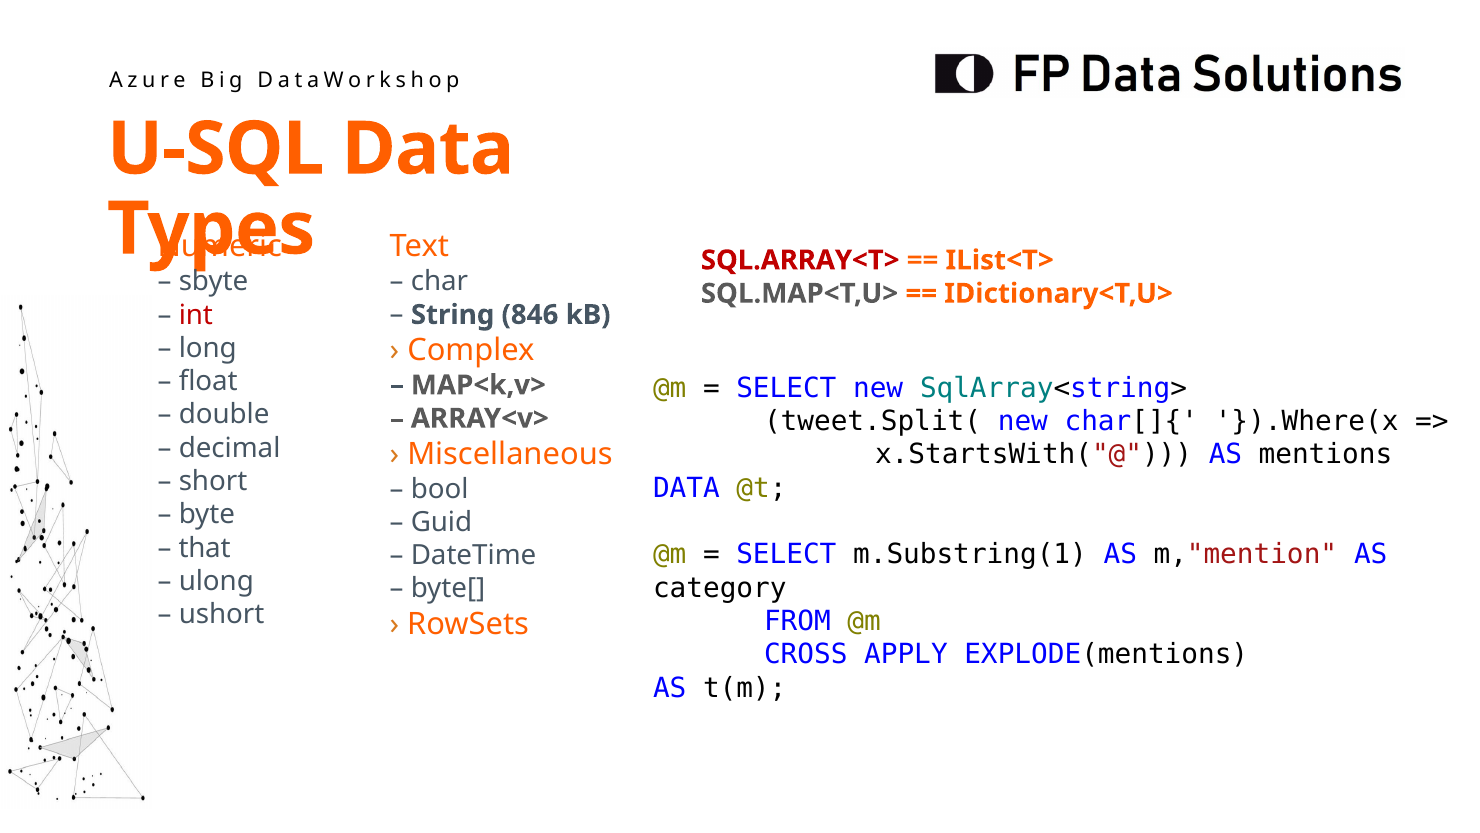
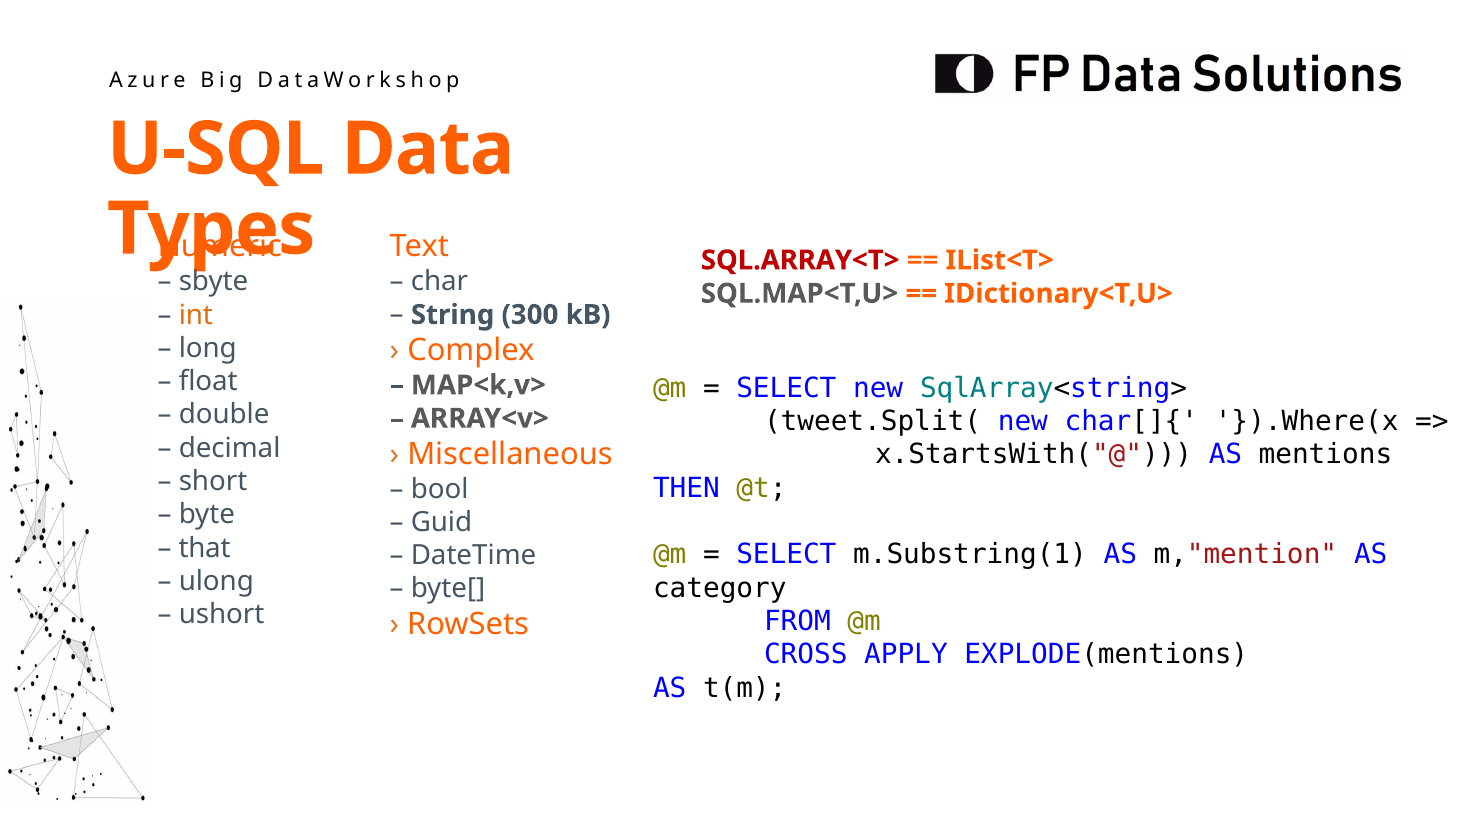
846: 846 -> 300
int colour: red -> orange
DATA at (686, 488): DATA -> THEN
